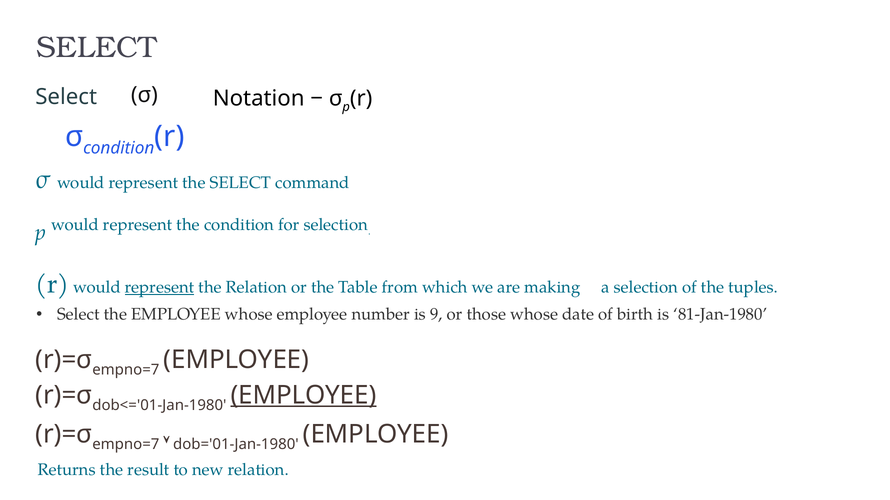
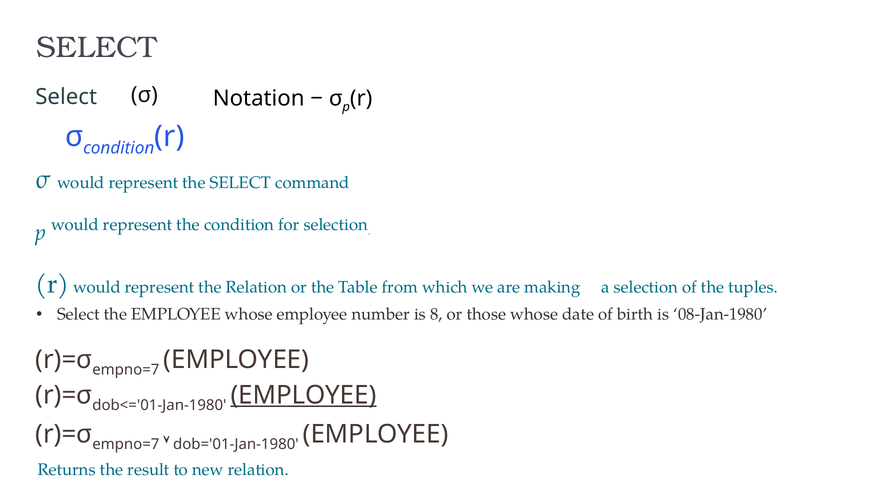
represent at (160, 288) underline: present -> none
9: 9 -> 8
81-Jan-1980: 81-Jan-1980 -> 08-Jan-1980
